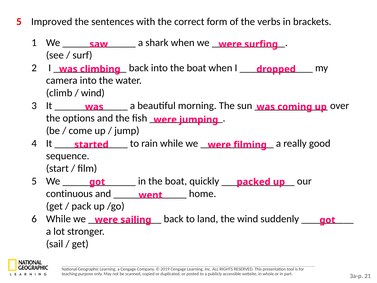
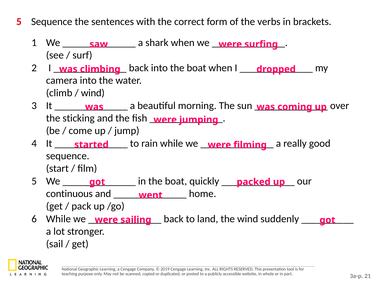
5 Improved: Improved -> Sequence
options: options -> sticking
